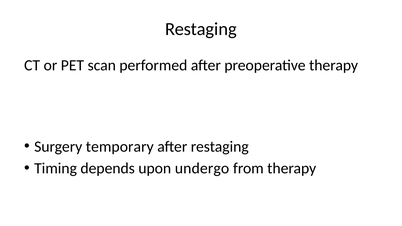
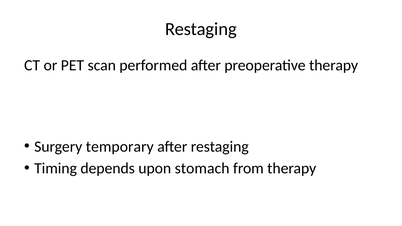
undergo: undergo -> stomach
